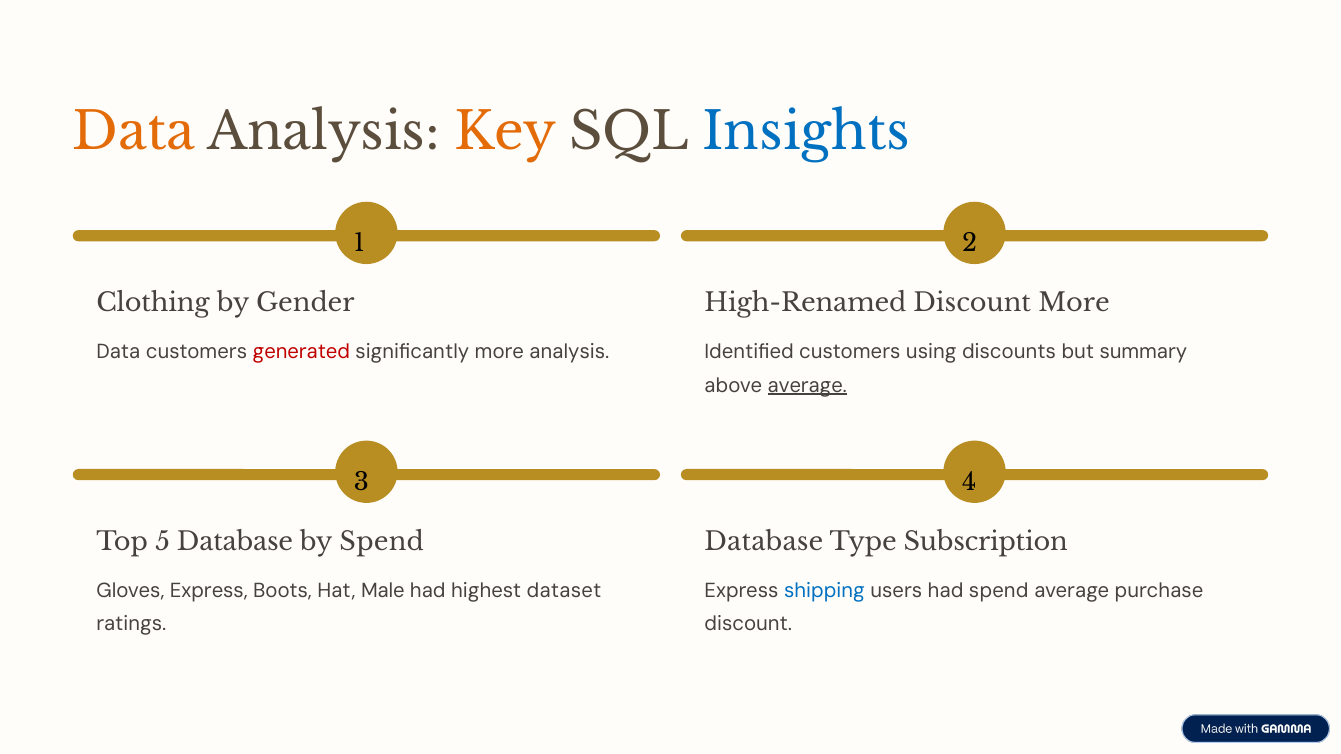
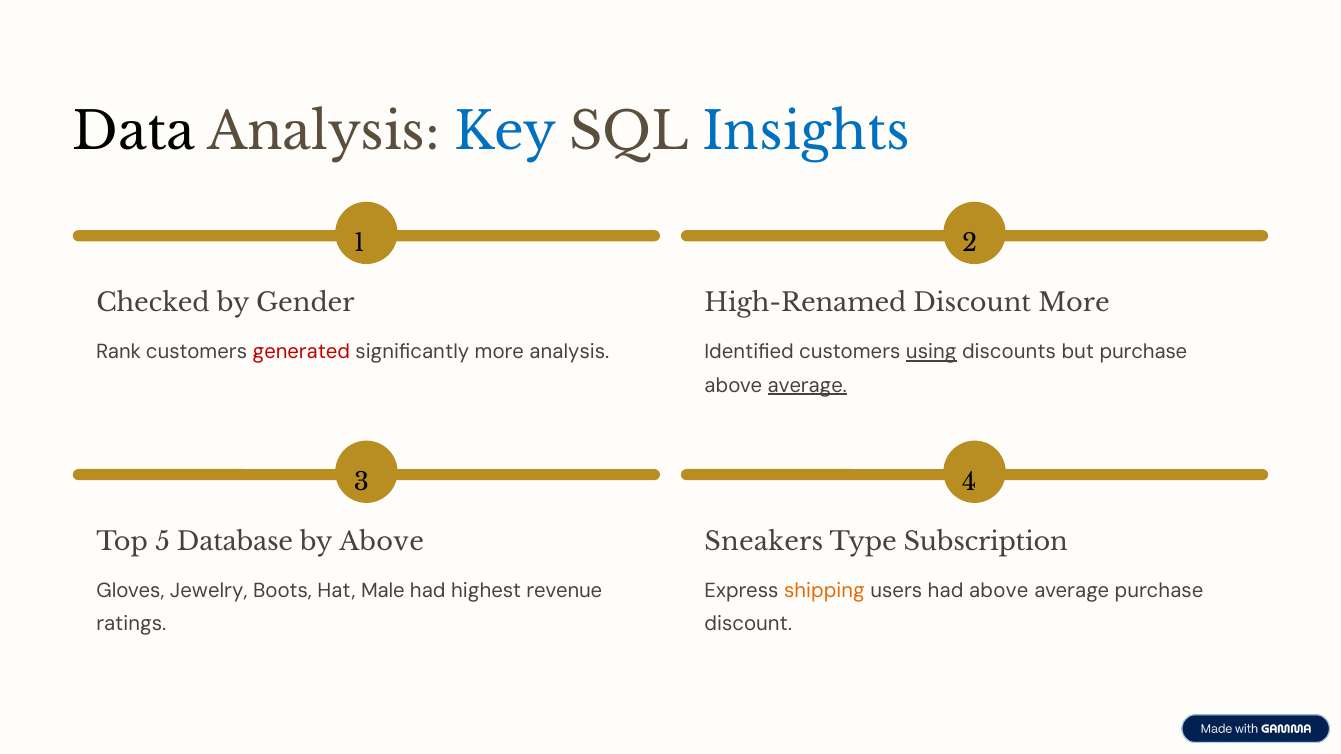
Data at (134, 132) colour: orange -> black
Key colour: orange -> blue
Clothing: Clothing -> Checked
Data at (118, 352): Data -> Rank
using underline: none -> present
but summary: summary -> purchase
by Spend: Spend -> Above
Database at (764, 542): Database -> Sneakers
Gloves Express: Express -> Jewelry
dataset: dataset -> revenue
shipping colour: blue -> orange
had spend: spend -> above
